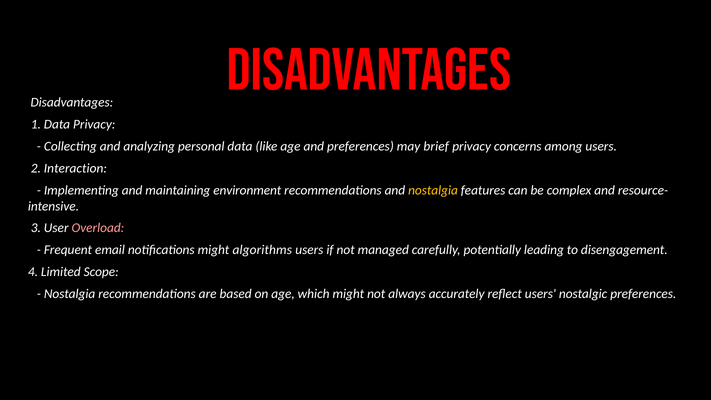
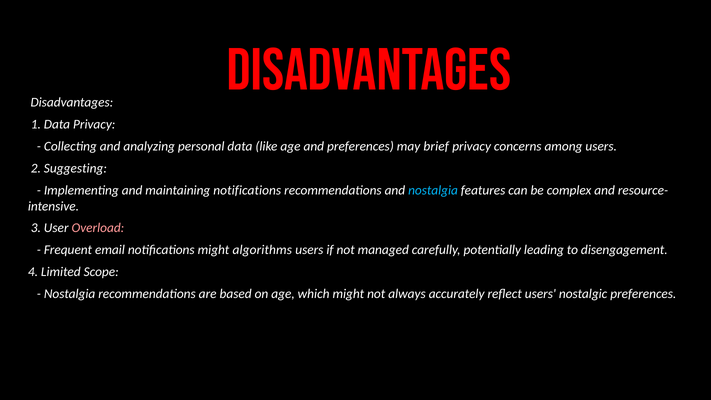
Interaction: Interaction -> Suggesting
maintaining environment: environment -> notifications
nostalgia at (433, 190) colour: yellow -> light blue
